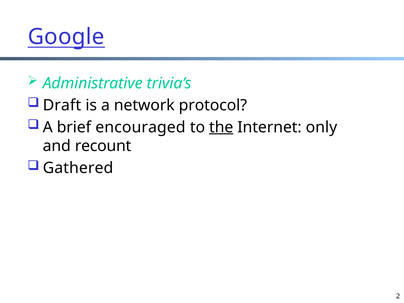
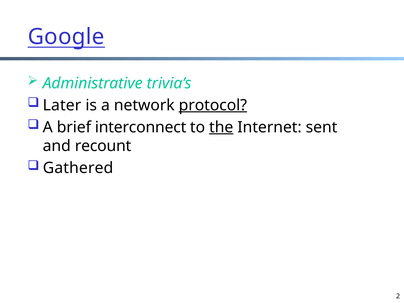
Draft: Draft -> Later
protocol underline: none -> present
encouraged: encouraged -> interconnect
only: only -> sent
